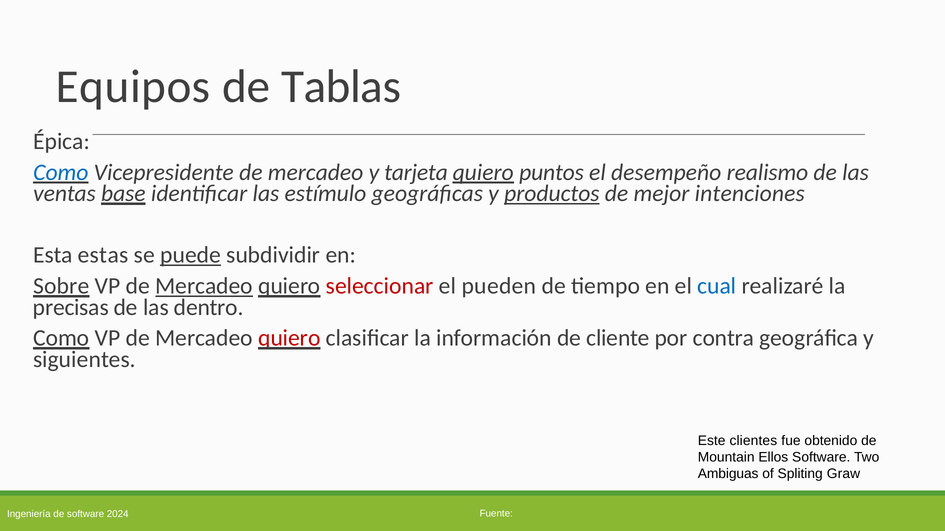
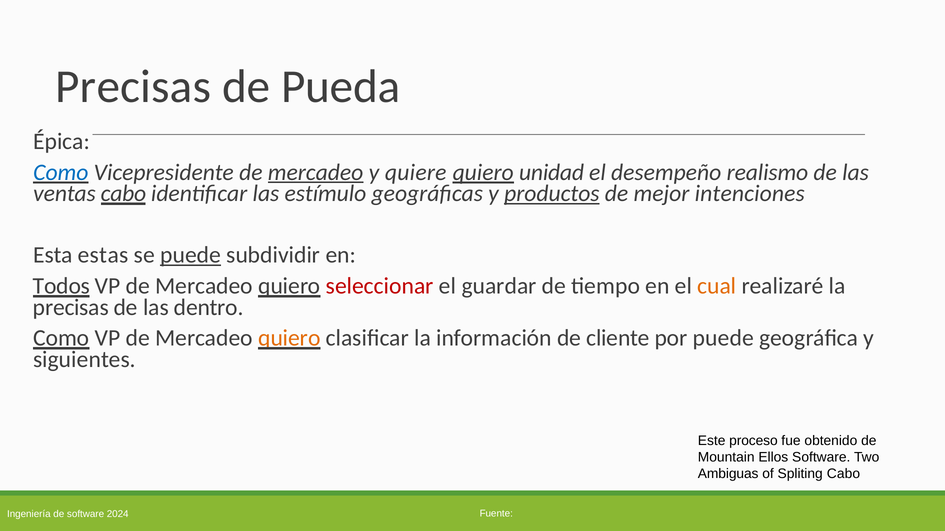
Equipos at (133, 87): Equipos -> Precisas
Tablas: Tablas -> Pueda
mercadeo at (316, 172) underline: none -> present
tarjeta: tarjeta -> quiere
puntos: puntos -> unidad
ventas base: base -> cabo
Sobre: Sobre -> Todos
Mercadeo at (204, 286) underline: present -> none
pueden: pueden -> guardar
cual colour: blue -> orange
quiero at (289, 338) colour: red -> orange
por contra: contra -> puede
clientes: clientes -> proceso
Spliting Graw: Graw -> Cabo
